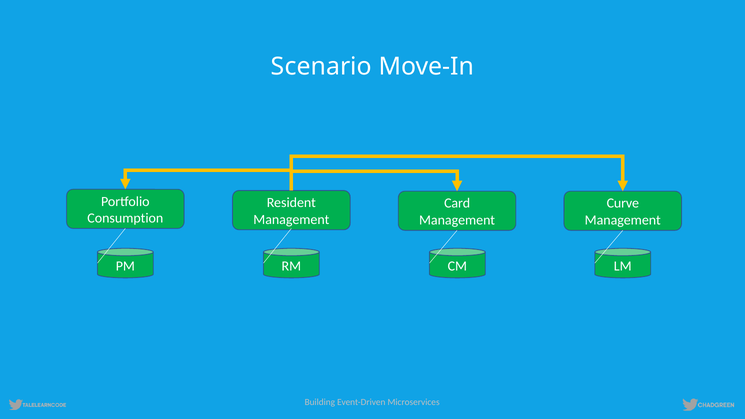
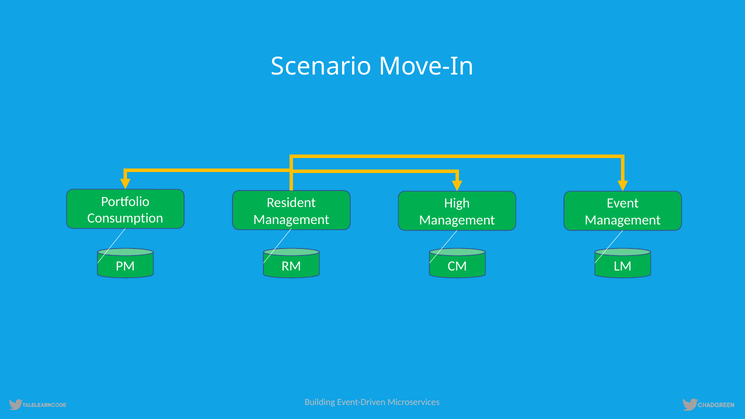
Card: Card -> High
Curve: Curve -> Event
